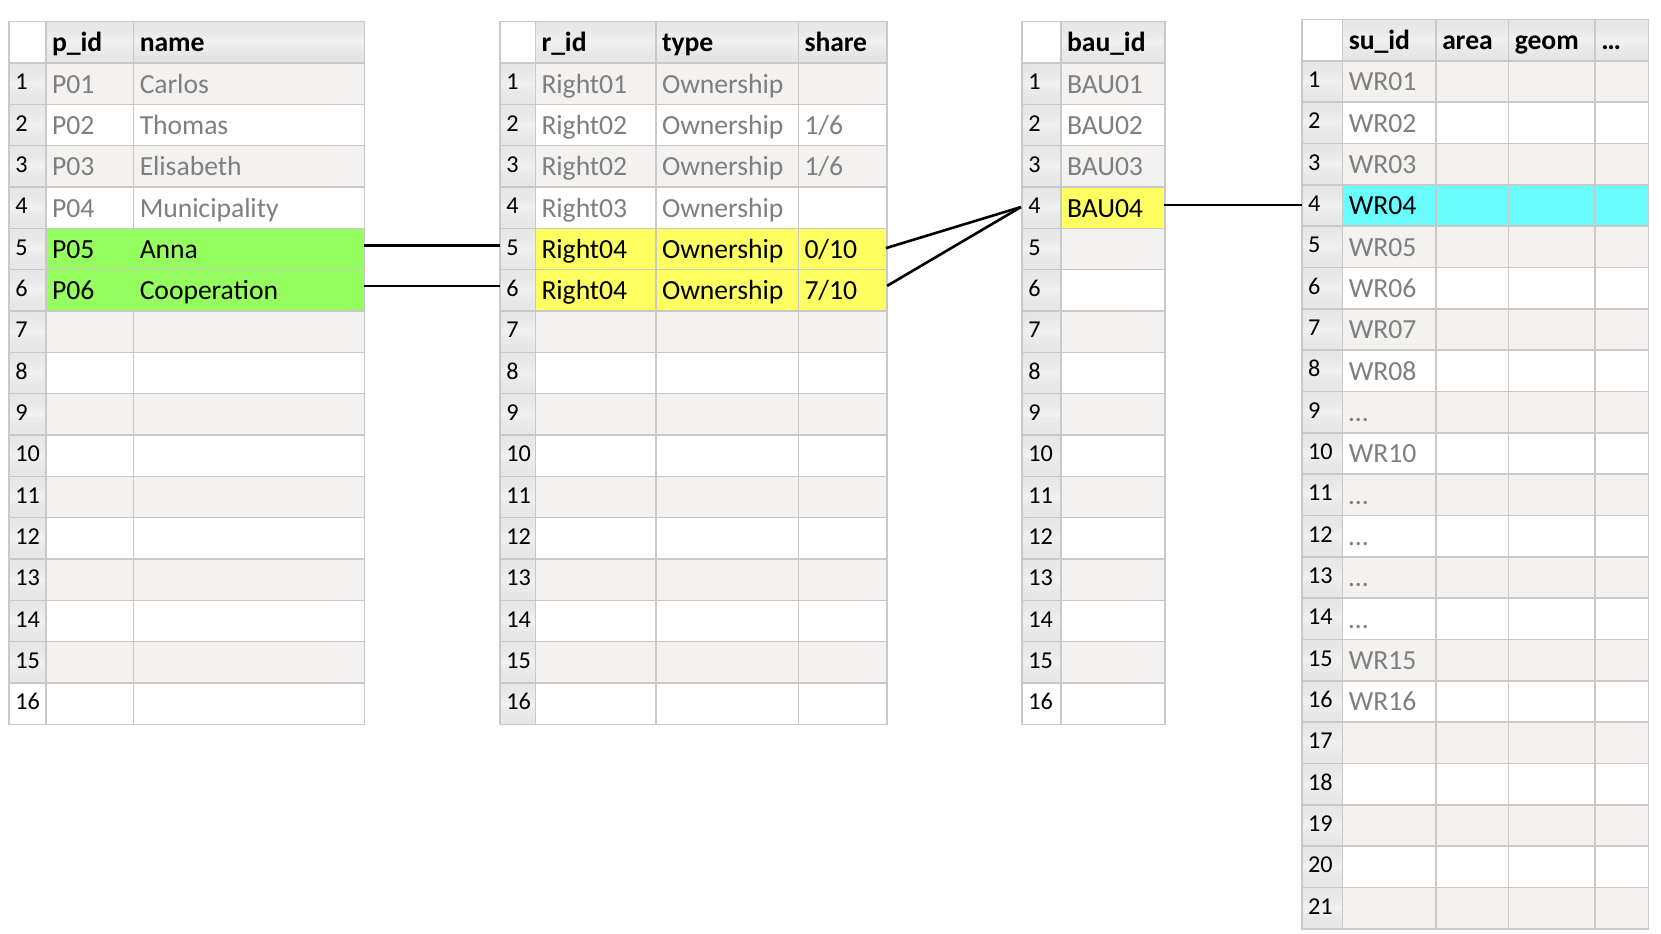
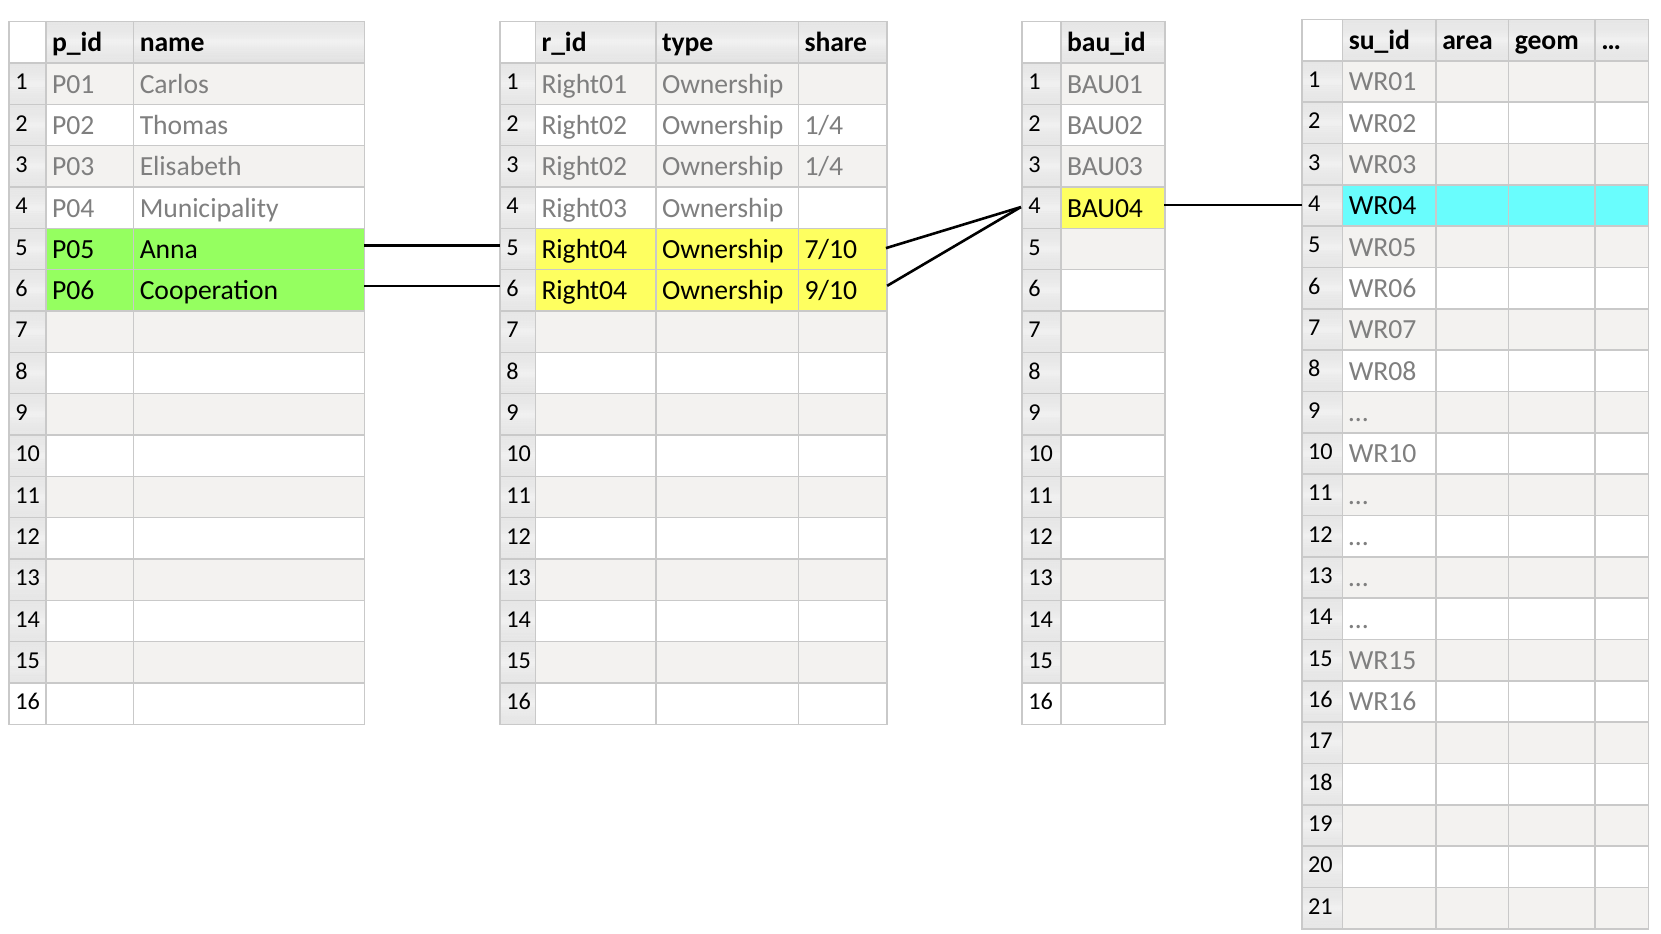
2 Right02 Ownership 1/6: 1/6 -> 1/4
3 Right02 Ownership 1/6: 1/6 -> 1/4
0/10: 0/10 -> 7/10
7/10: 7/10 -> 9/10
